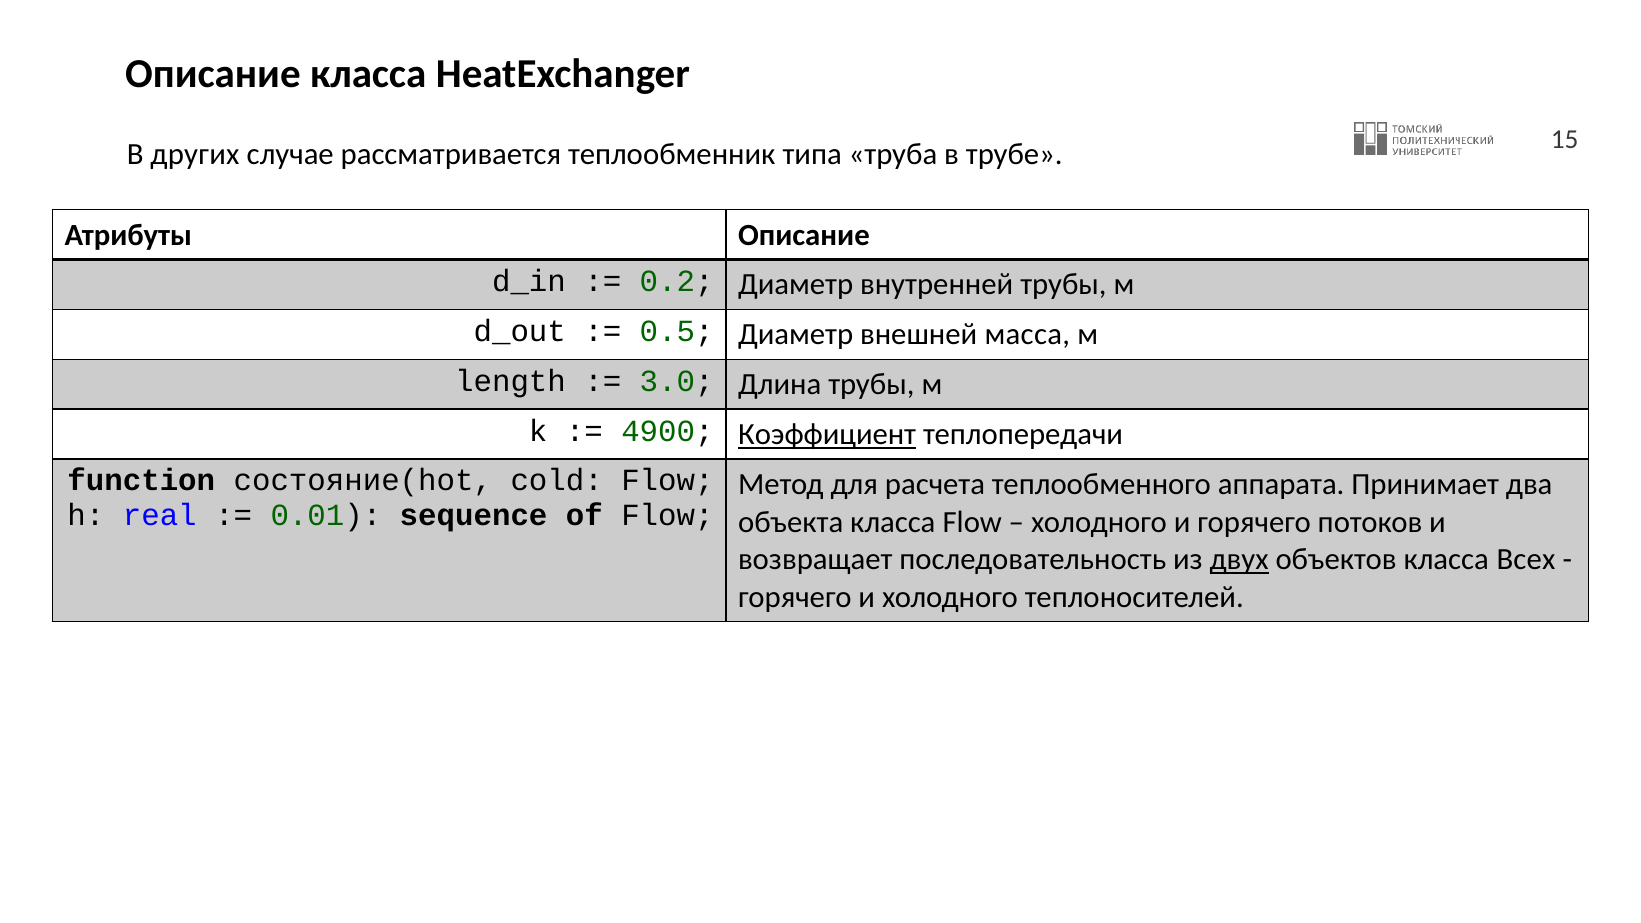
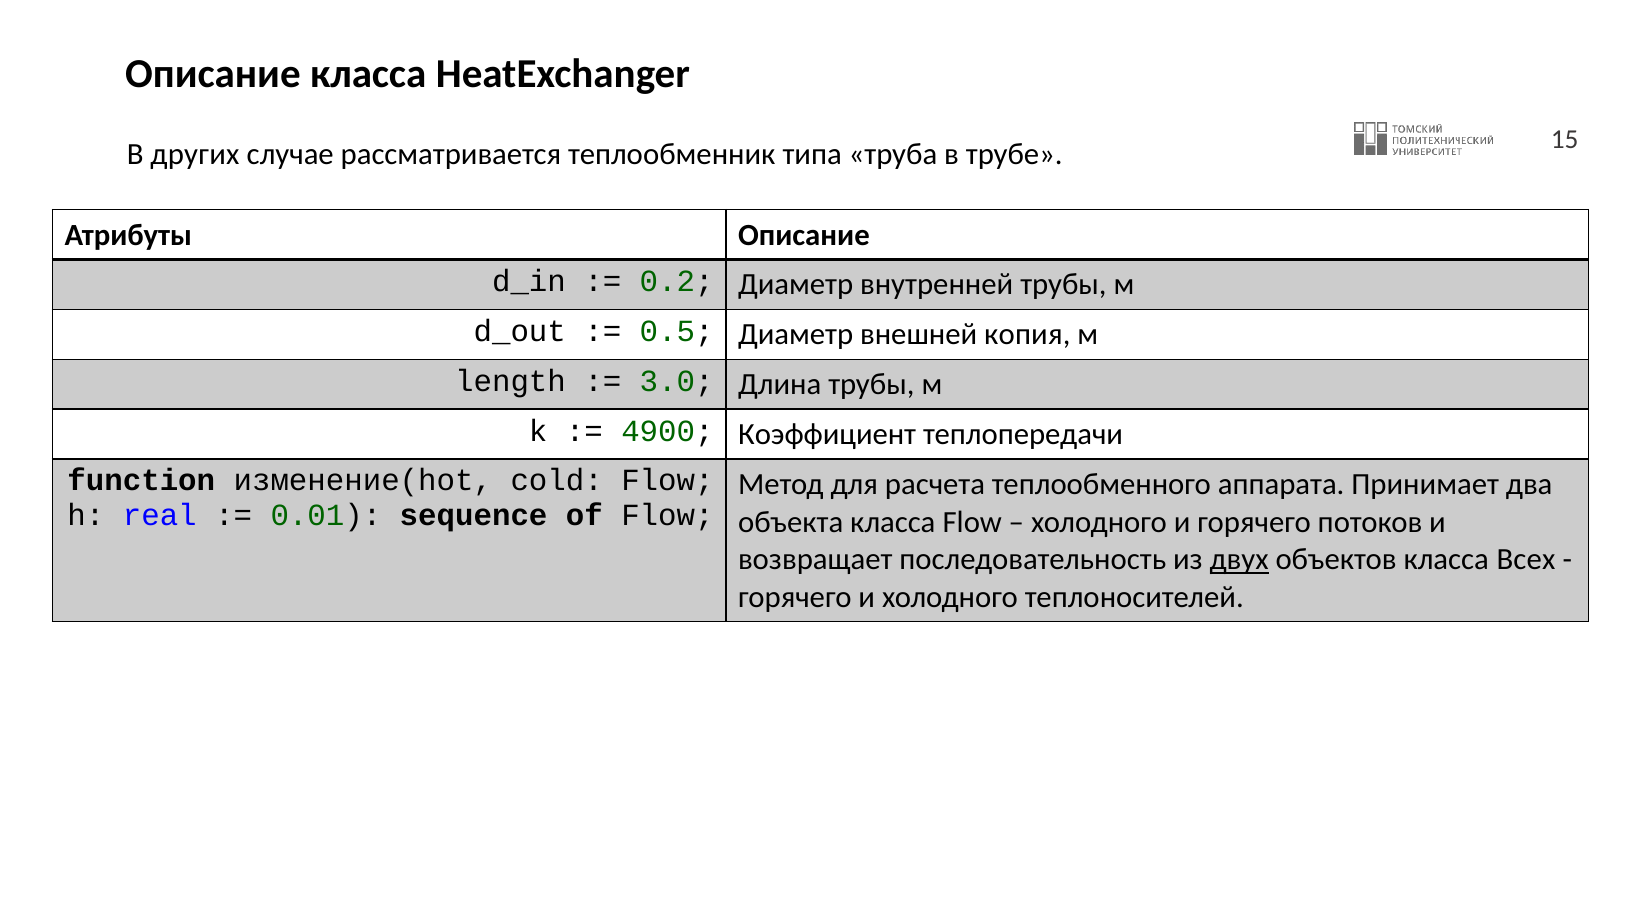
масса: масса -> копия
Коэффициент underline: present -> none
состояние(hot: состояние(hot -> изменение(hot
